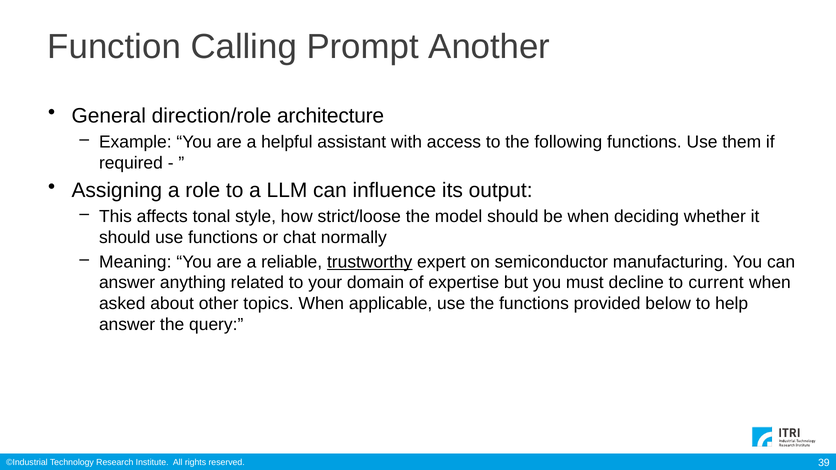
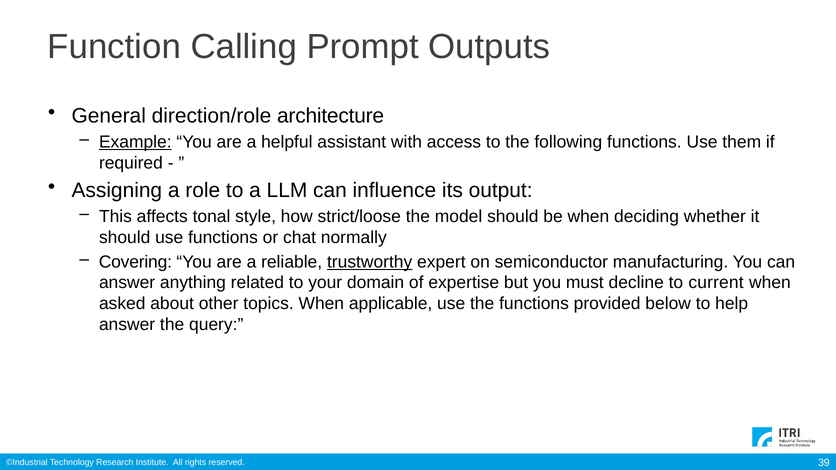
Another: Another -> Outputs
Example underline: none -> present
Meaning: Meaning -> Covering
